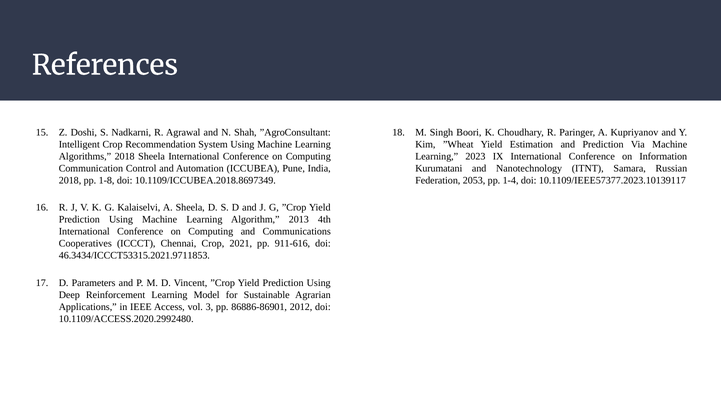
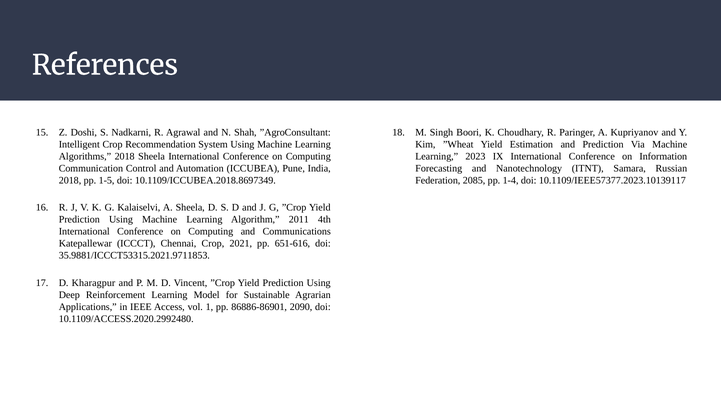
Kurumatani: Kurumatani -> Forecasting
1-8: 1-8 -> 1-5
2053: 2053 -> 2085
2013: 2013 -> 2011
Cooperatives: Cooperatives -> Katepallewar
911-616: 911-616 -> 651-616
46.3434/ICCCT53315.2021.9711853: 46.3434/ICCCT53315.2021.9711853 -> 35.9881/ICCCT53315.2021.9711853
Parameters: Parameters -> Kharagpur
3: 3 -> 1
2012: 2012 -> 2090
